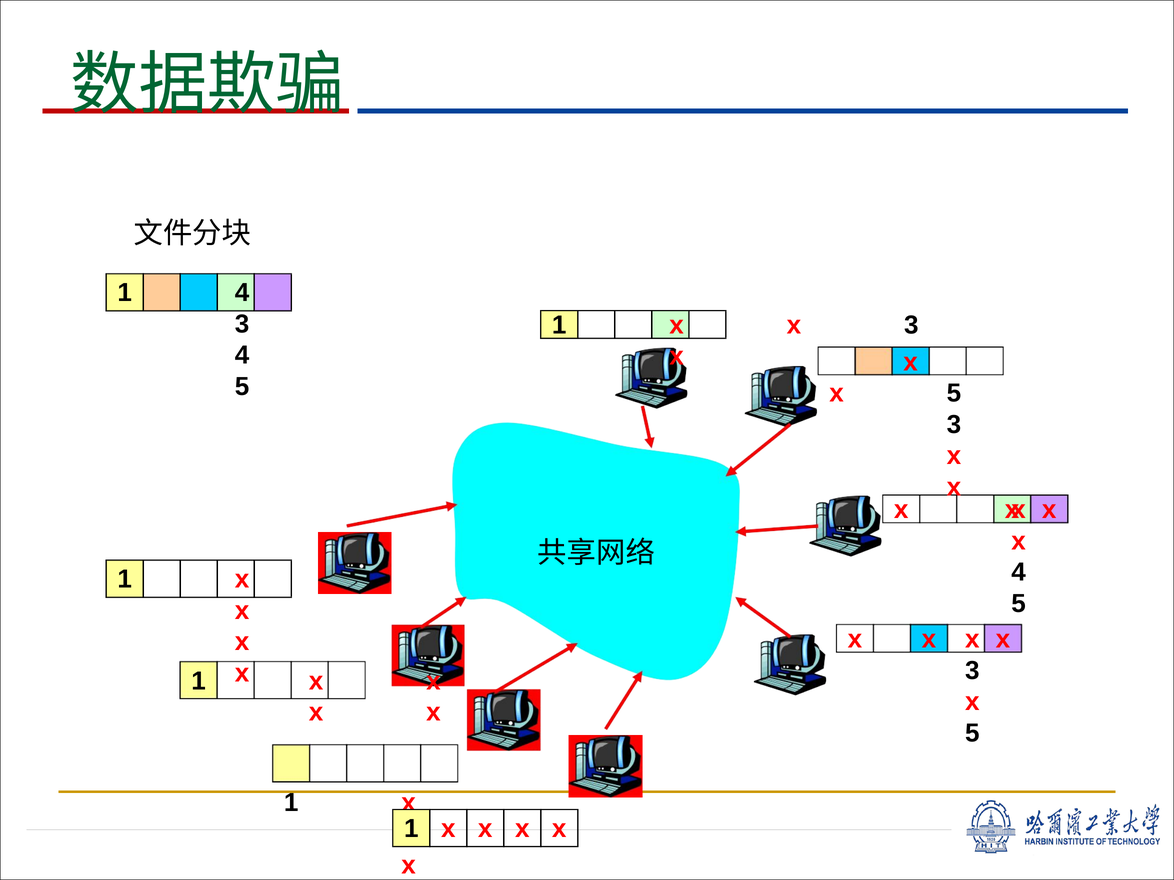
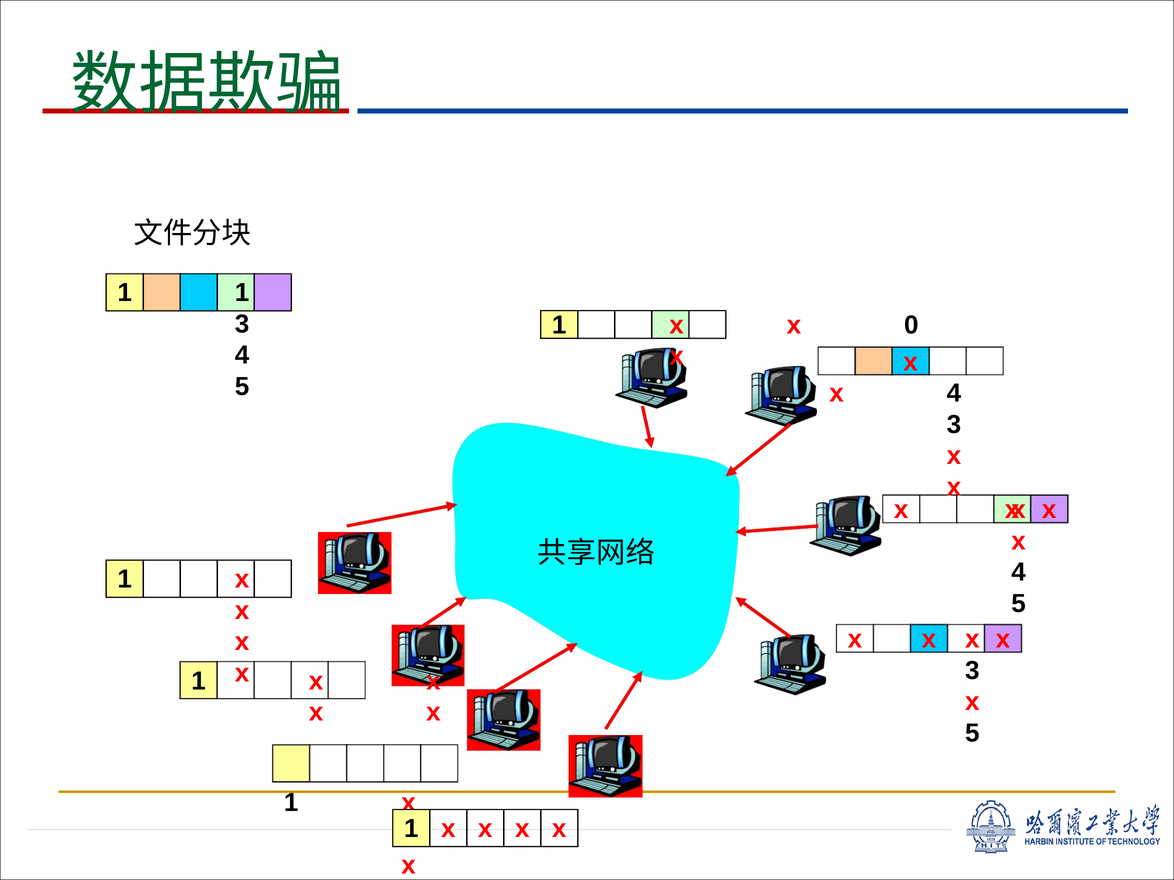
1 4: 4 -> 1
3 at (911, 325): 3 -> 0
5 at (954, 393): 5 -> 4
